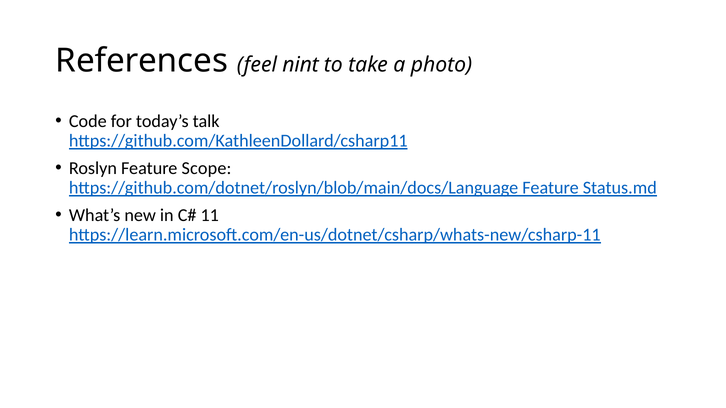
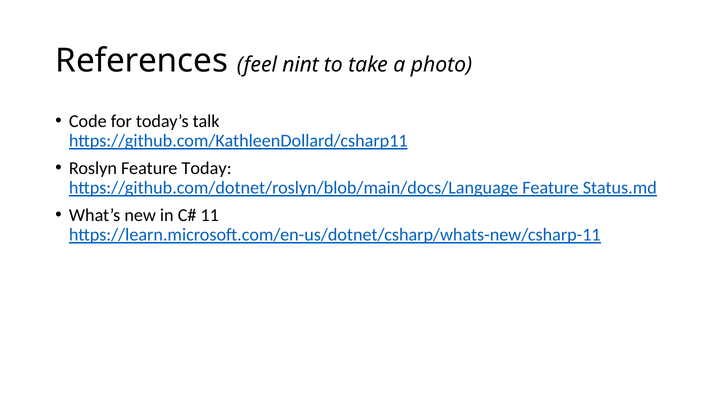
Scope: Scope -> Today
